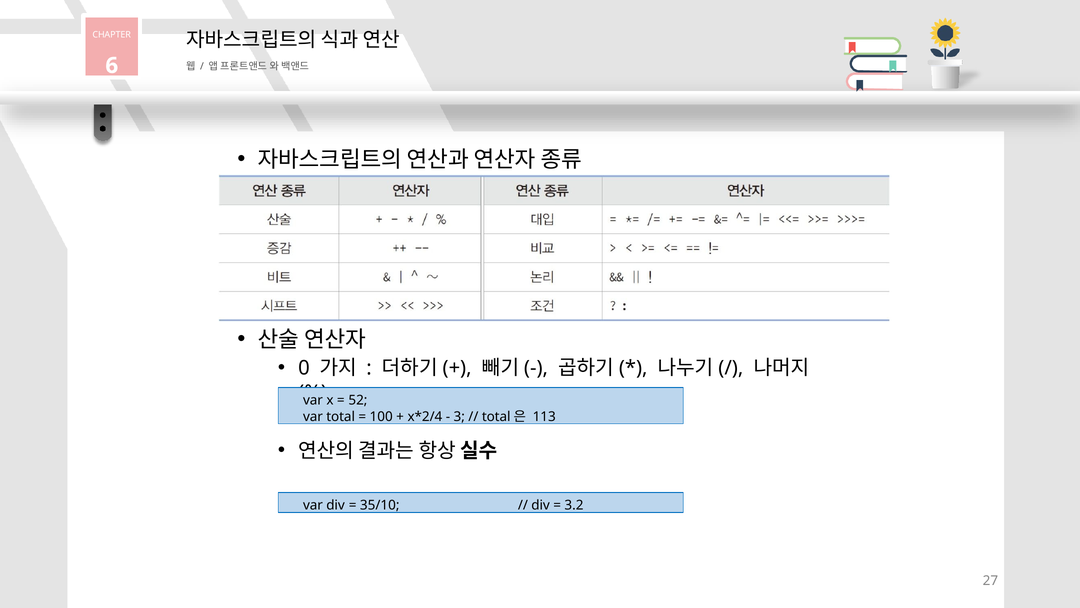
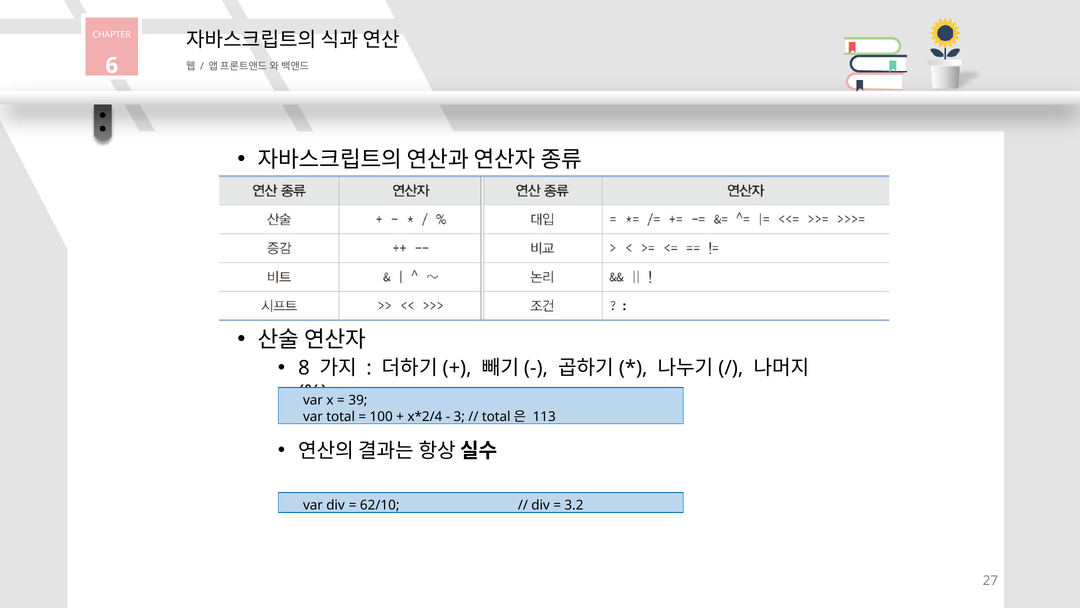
0: 0 -> 8
52: 52 -> 39
35/10: 35/10 -> 62/10
